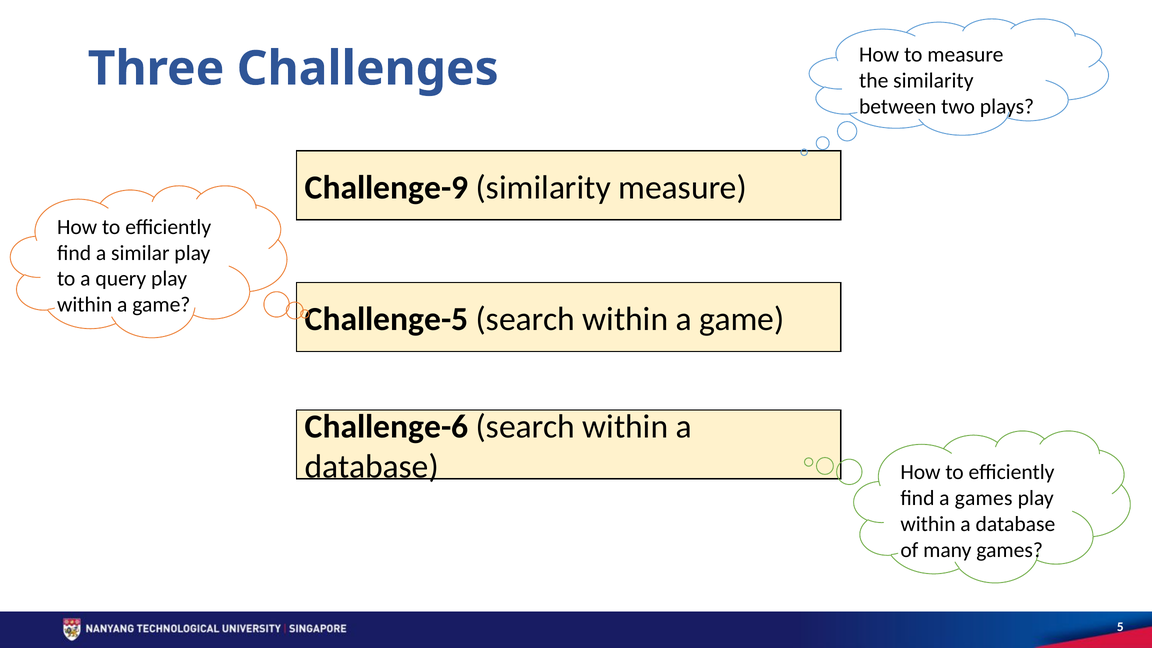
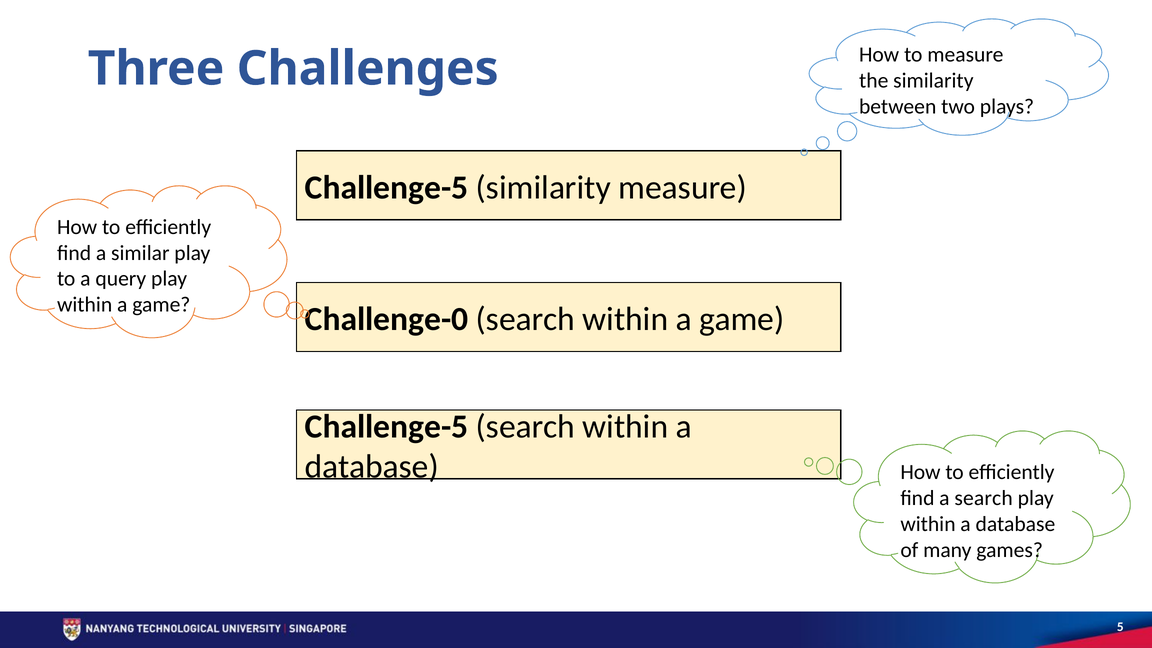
Challenge-9 at (387, 188): Challenge-9 -> Challenge-5
Challenge-5: Challenge-5 -> Challenge-0
Challenge-6 at (387, 427): Challenge-6 -> Challenge-5
a games: games -> search
